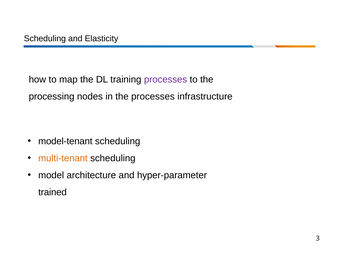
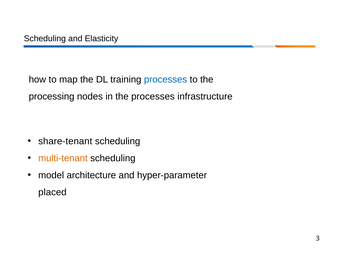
processes at (166, 80) colour: purple -> blue
model-tenant: model-tenant -> share-tenant
trained: trained -> placed
